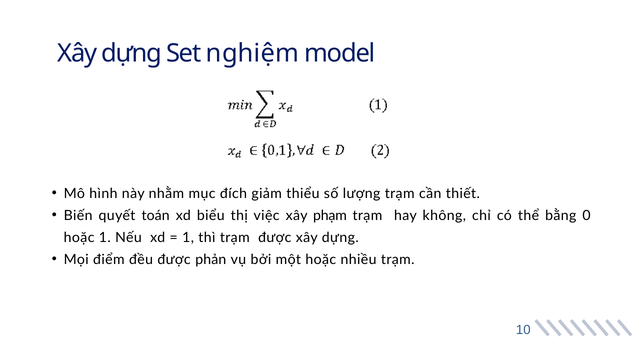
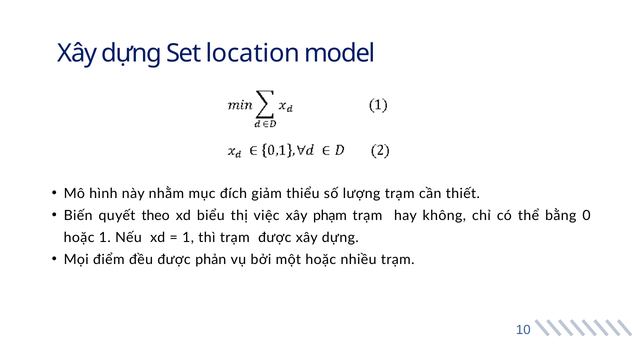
nghiệm: nghiệm -> location
toán: toán -> theo
